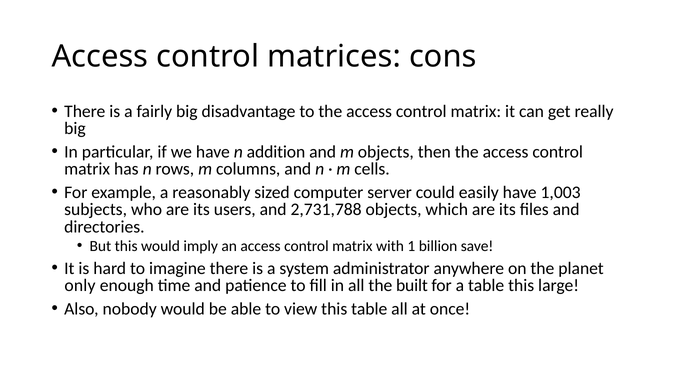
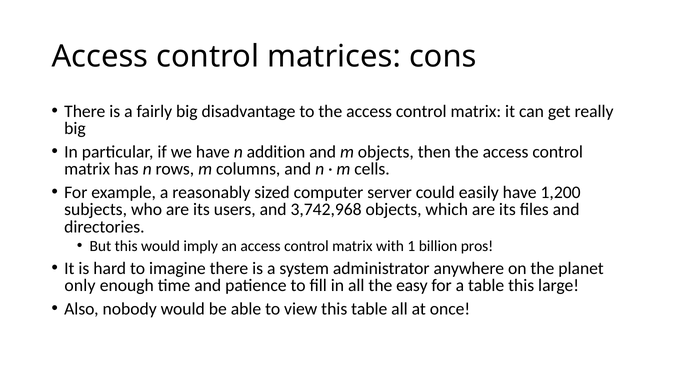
1,003: 1,003 -> 1,200
2,731,788: 2,731,788 -> 3,742,968
save: save -> pros
built: built -> easy
